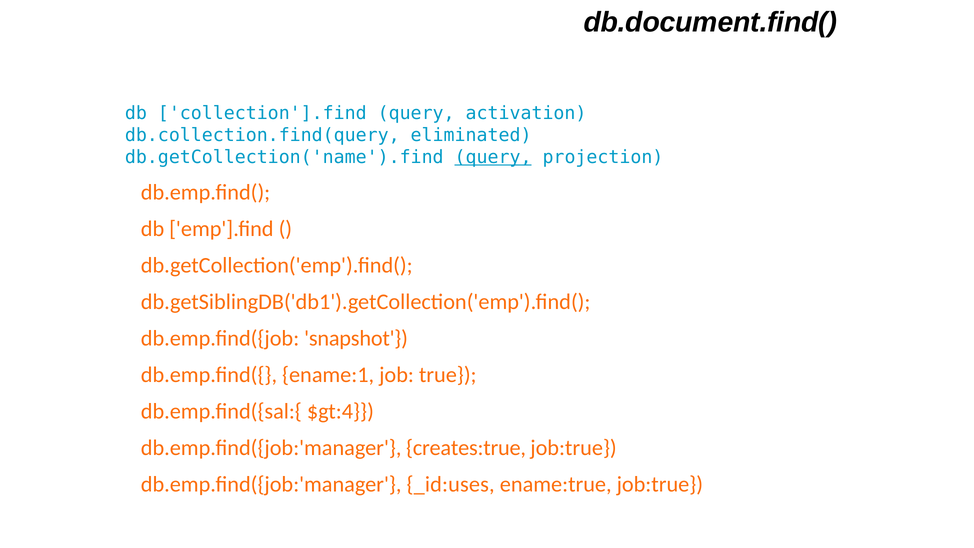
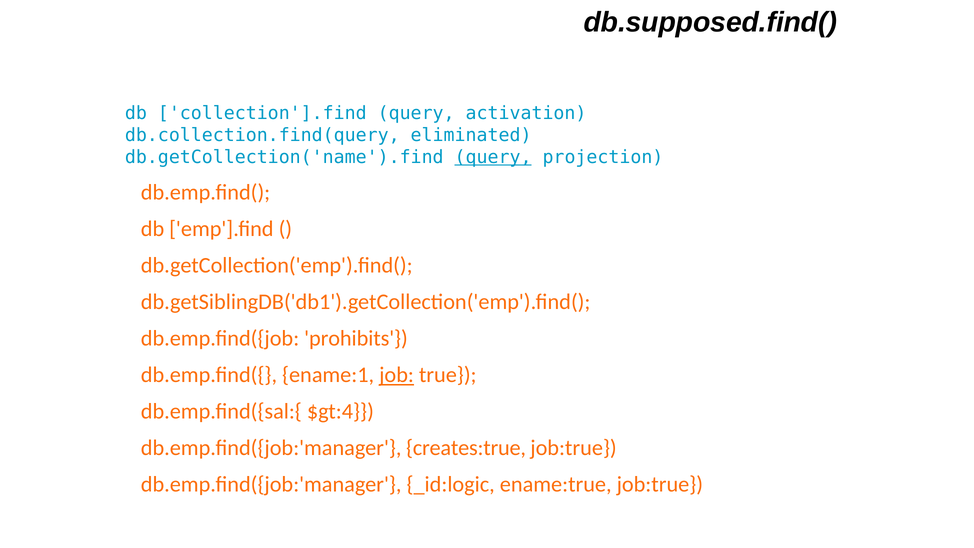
db.document.find(: db.document.find( -> db.supposed.find(
snapshot: snapshot -> prohibits
job underline: none -> present
_id:uses: _id:uses -> _id:logic
